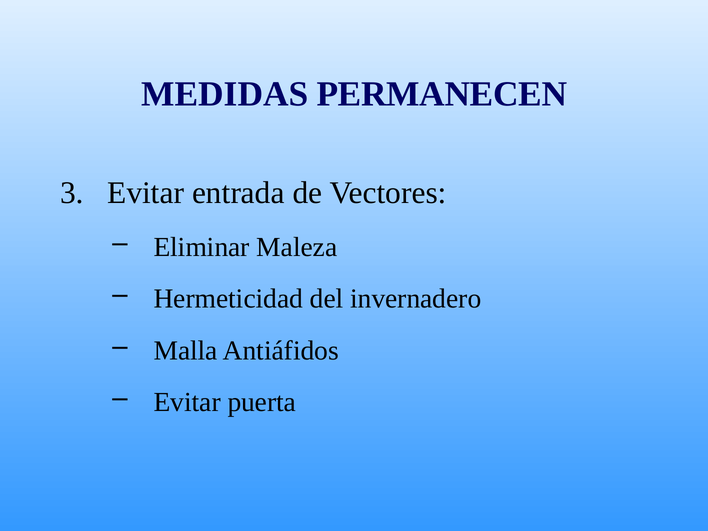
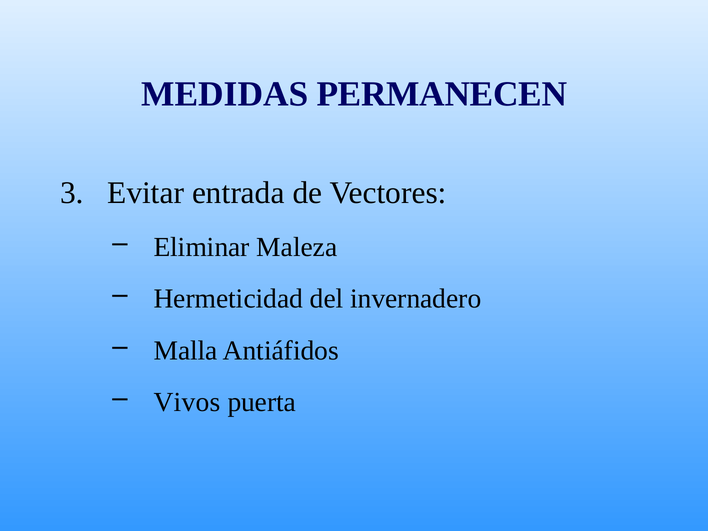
Evitar at (187, 402): Evitar -> Vivos
